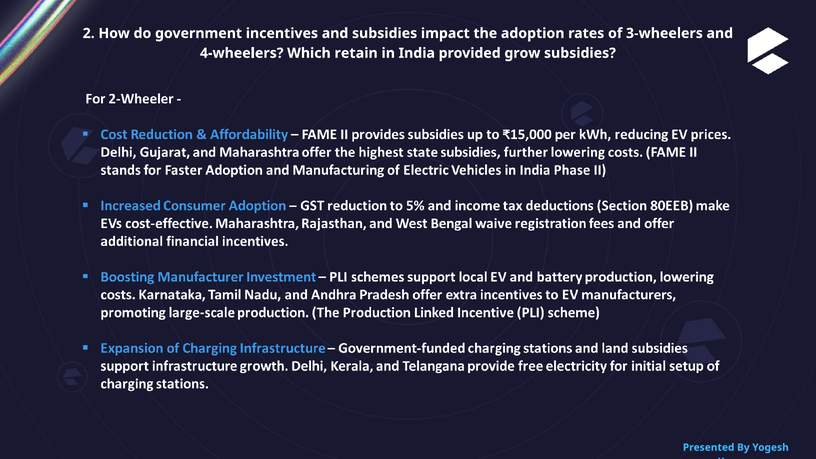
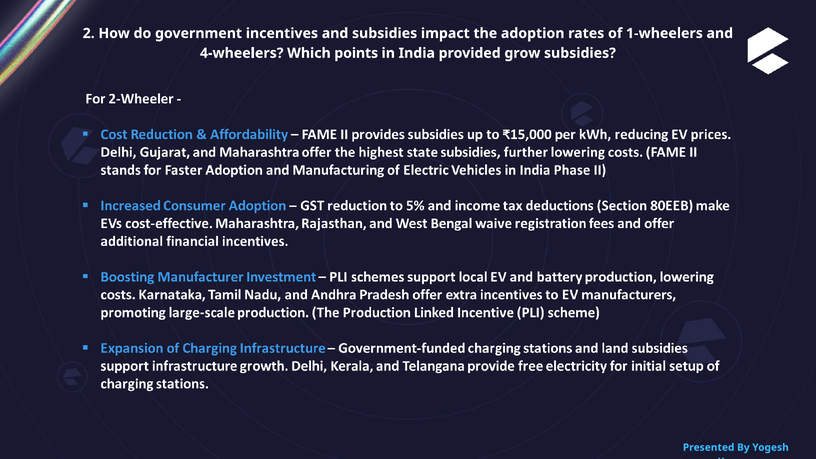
3-wheelers: 3-wheelers -> 1-wheelers
retain: retain -> points
